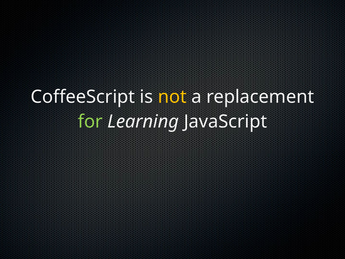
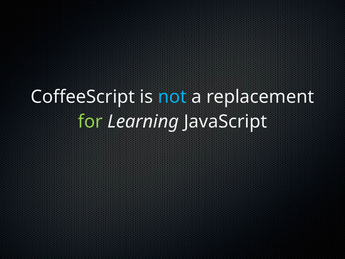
not colour: yellow -> light blue
